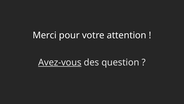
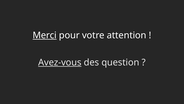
Merci underline: none -> present
